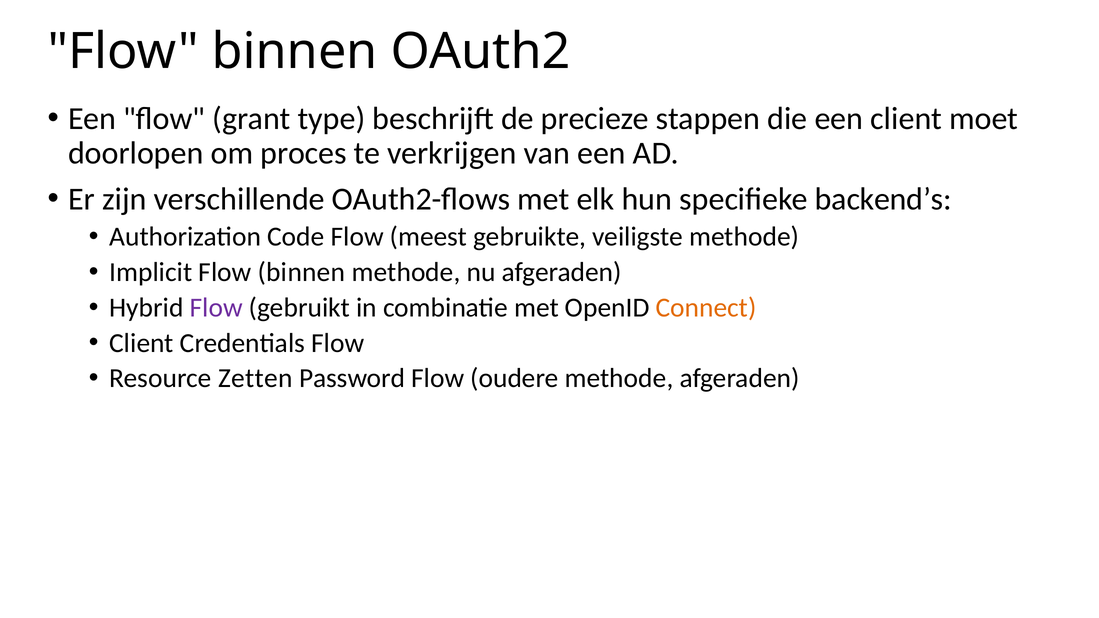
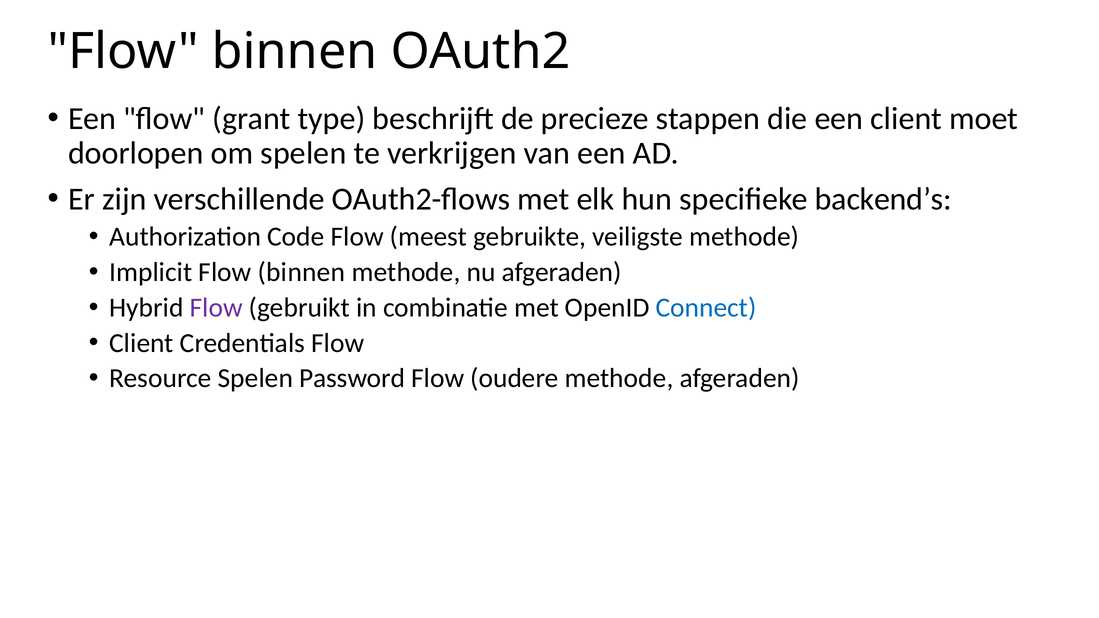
om proces: proces -> spelen
Connect colour: orange -> blue
Resource Zetten: Zetten -> Spelen
